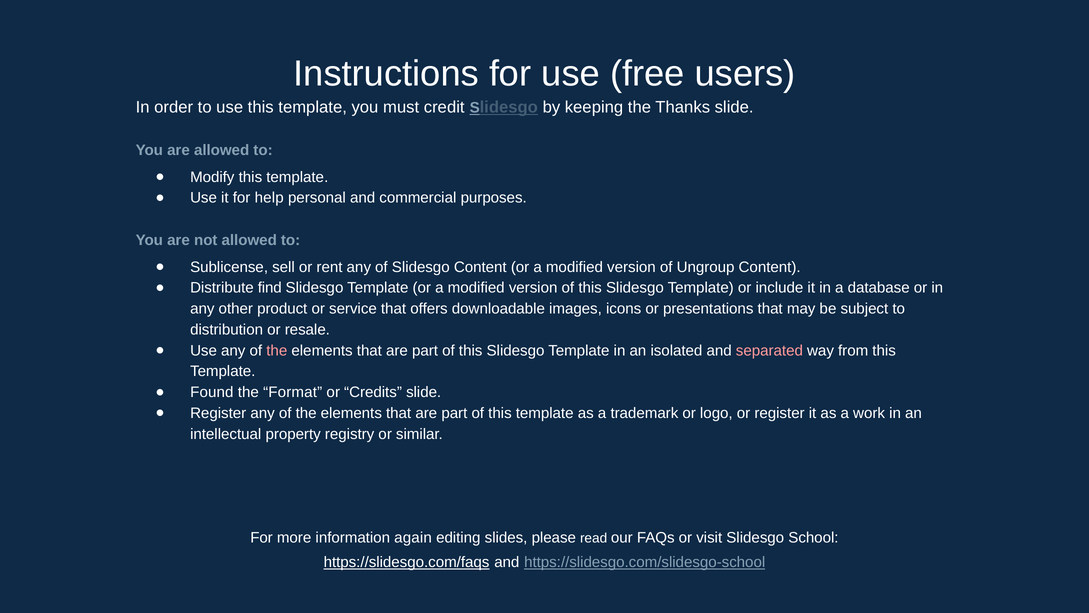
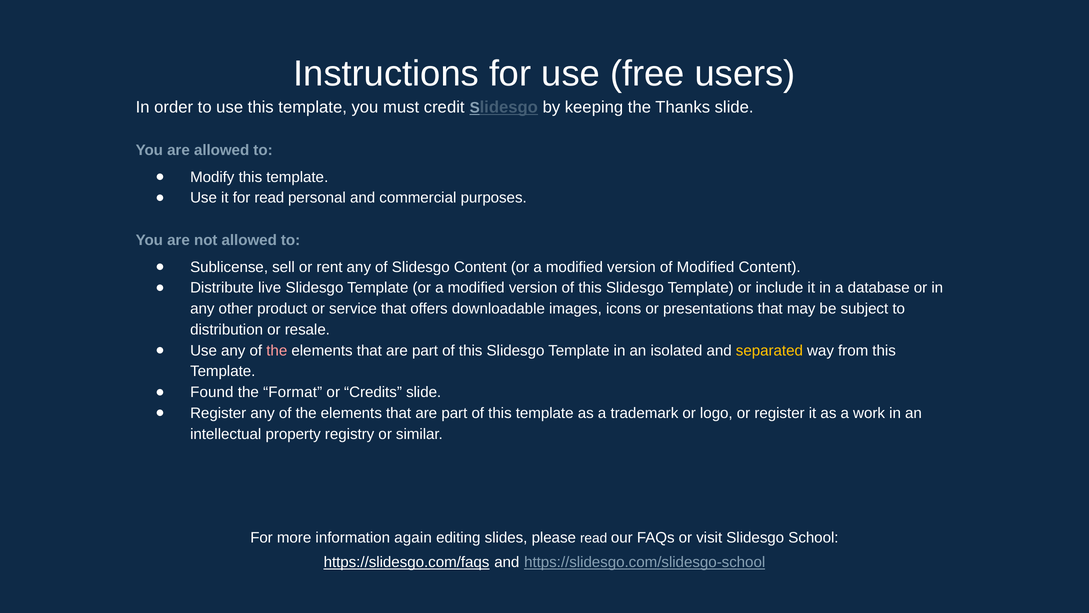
for help: help -> read
of Ungroup: Ungroup -> Modified
find: find -> live
separated colour: pink -> yellow
